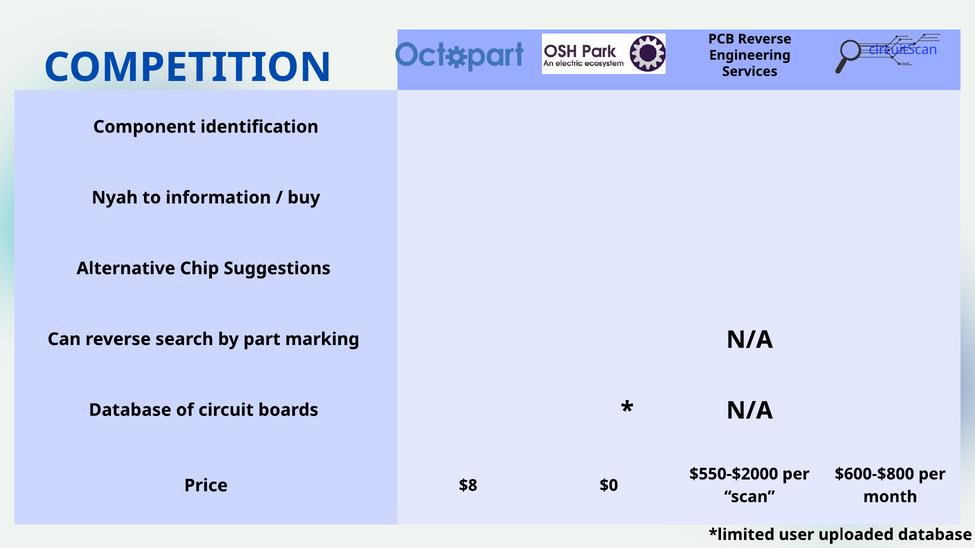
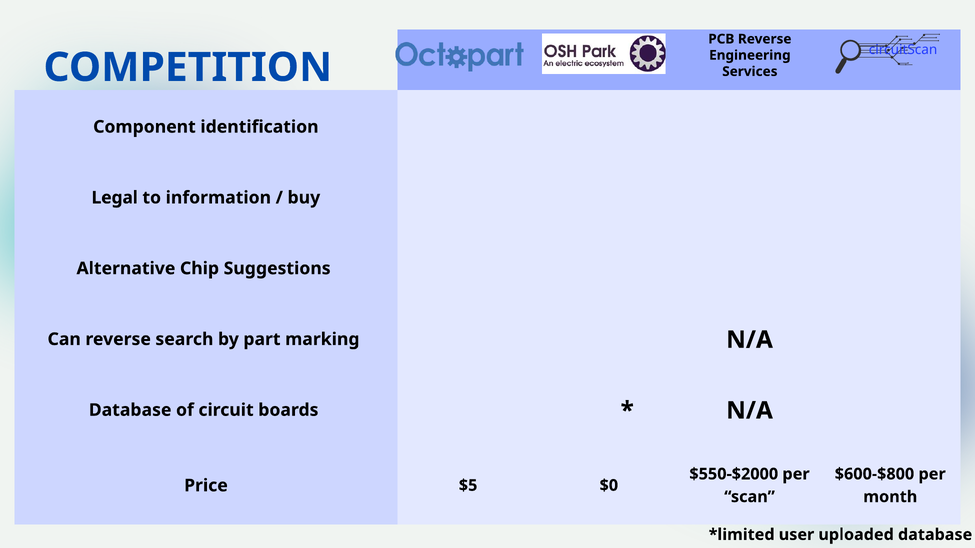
Nyah: Nyah -> Legal
$8: $8 -> $5
